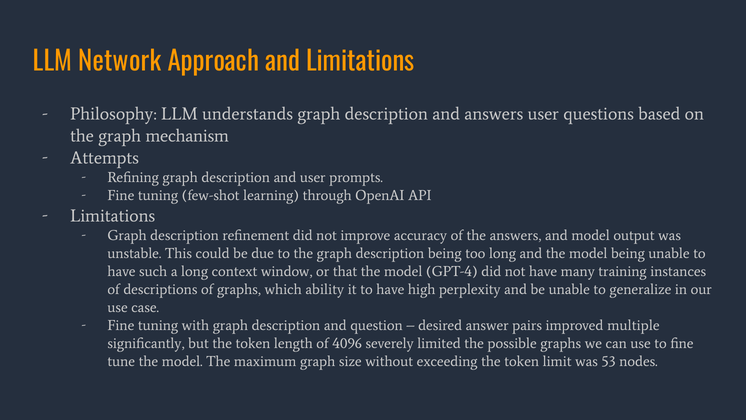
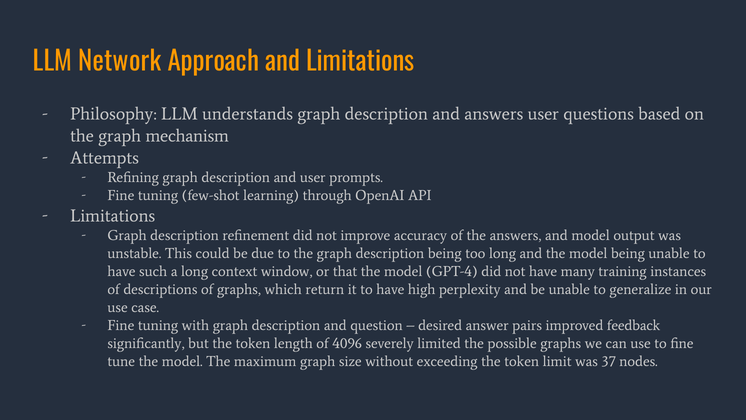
ability: ability -> return
multiple: multiple -> feedback
53: 53 -> 37
